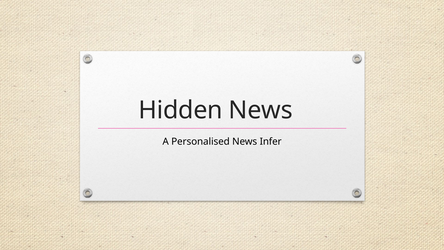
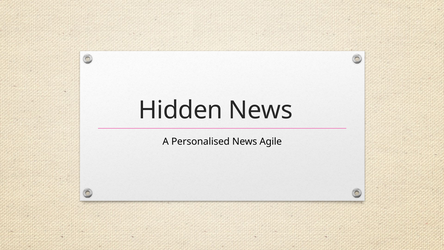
Infer: Infer -> Agile
